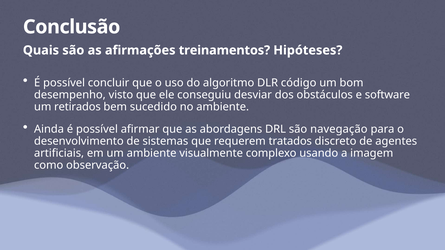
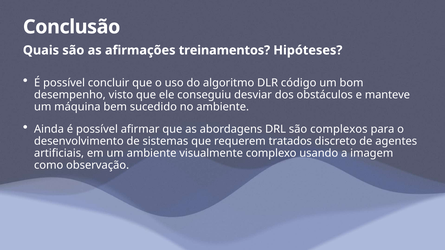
software: software -> manteve
retirados: retirados -> máquina
navegação: navegação -> complexos
